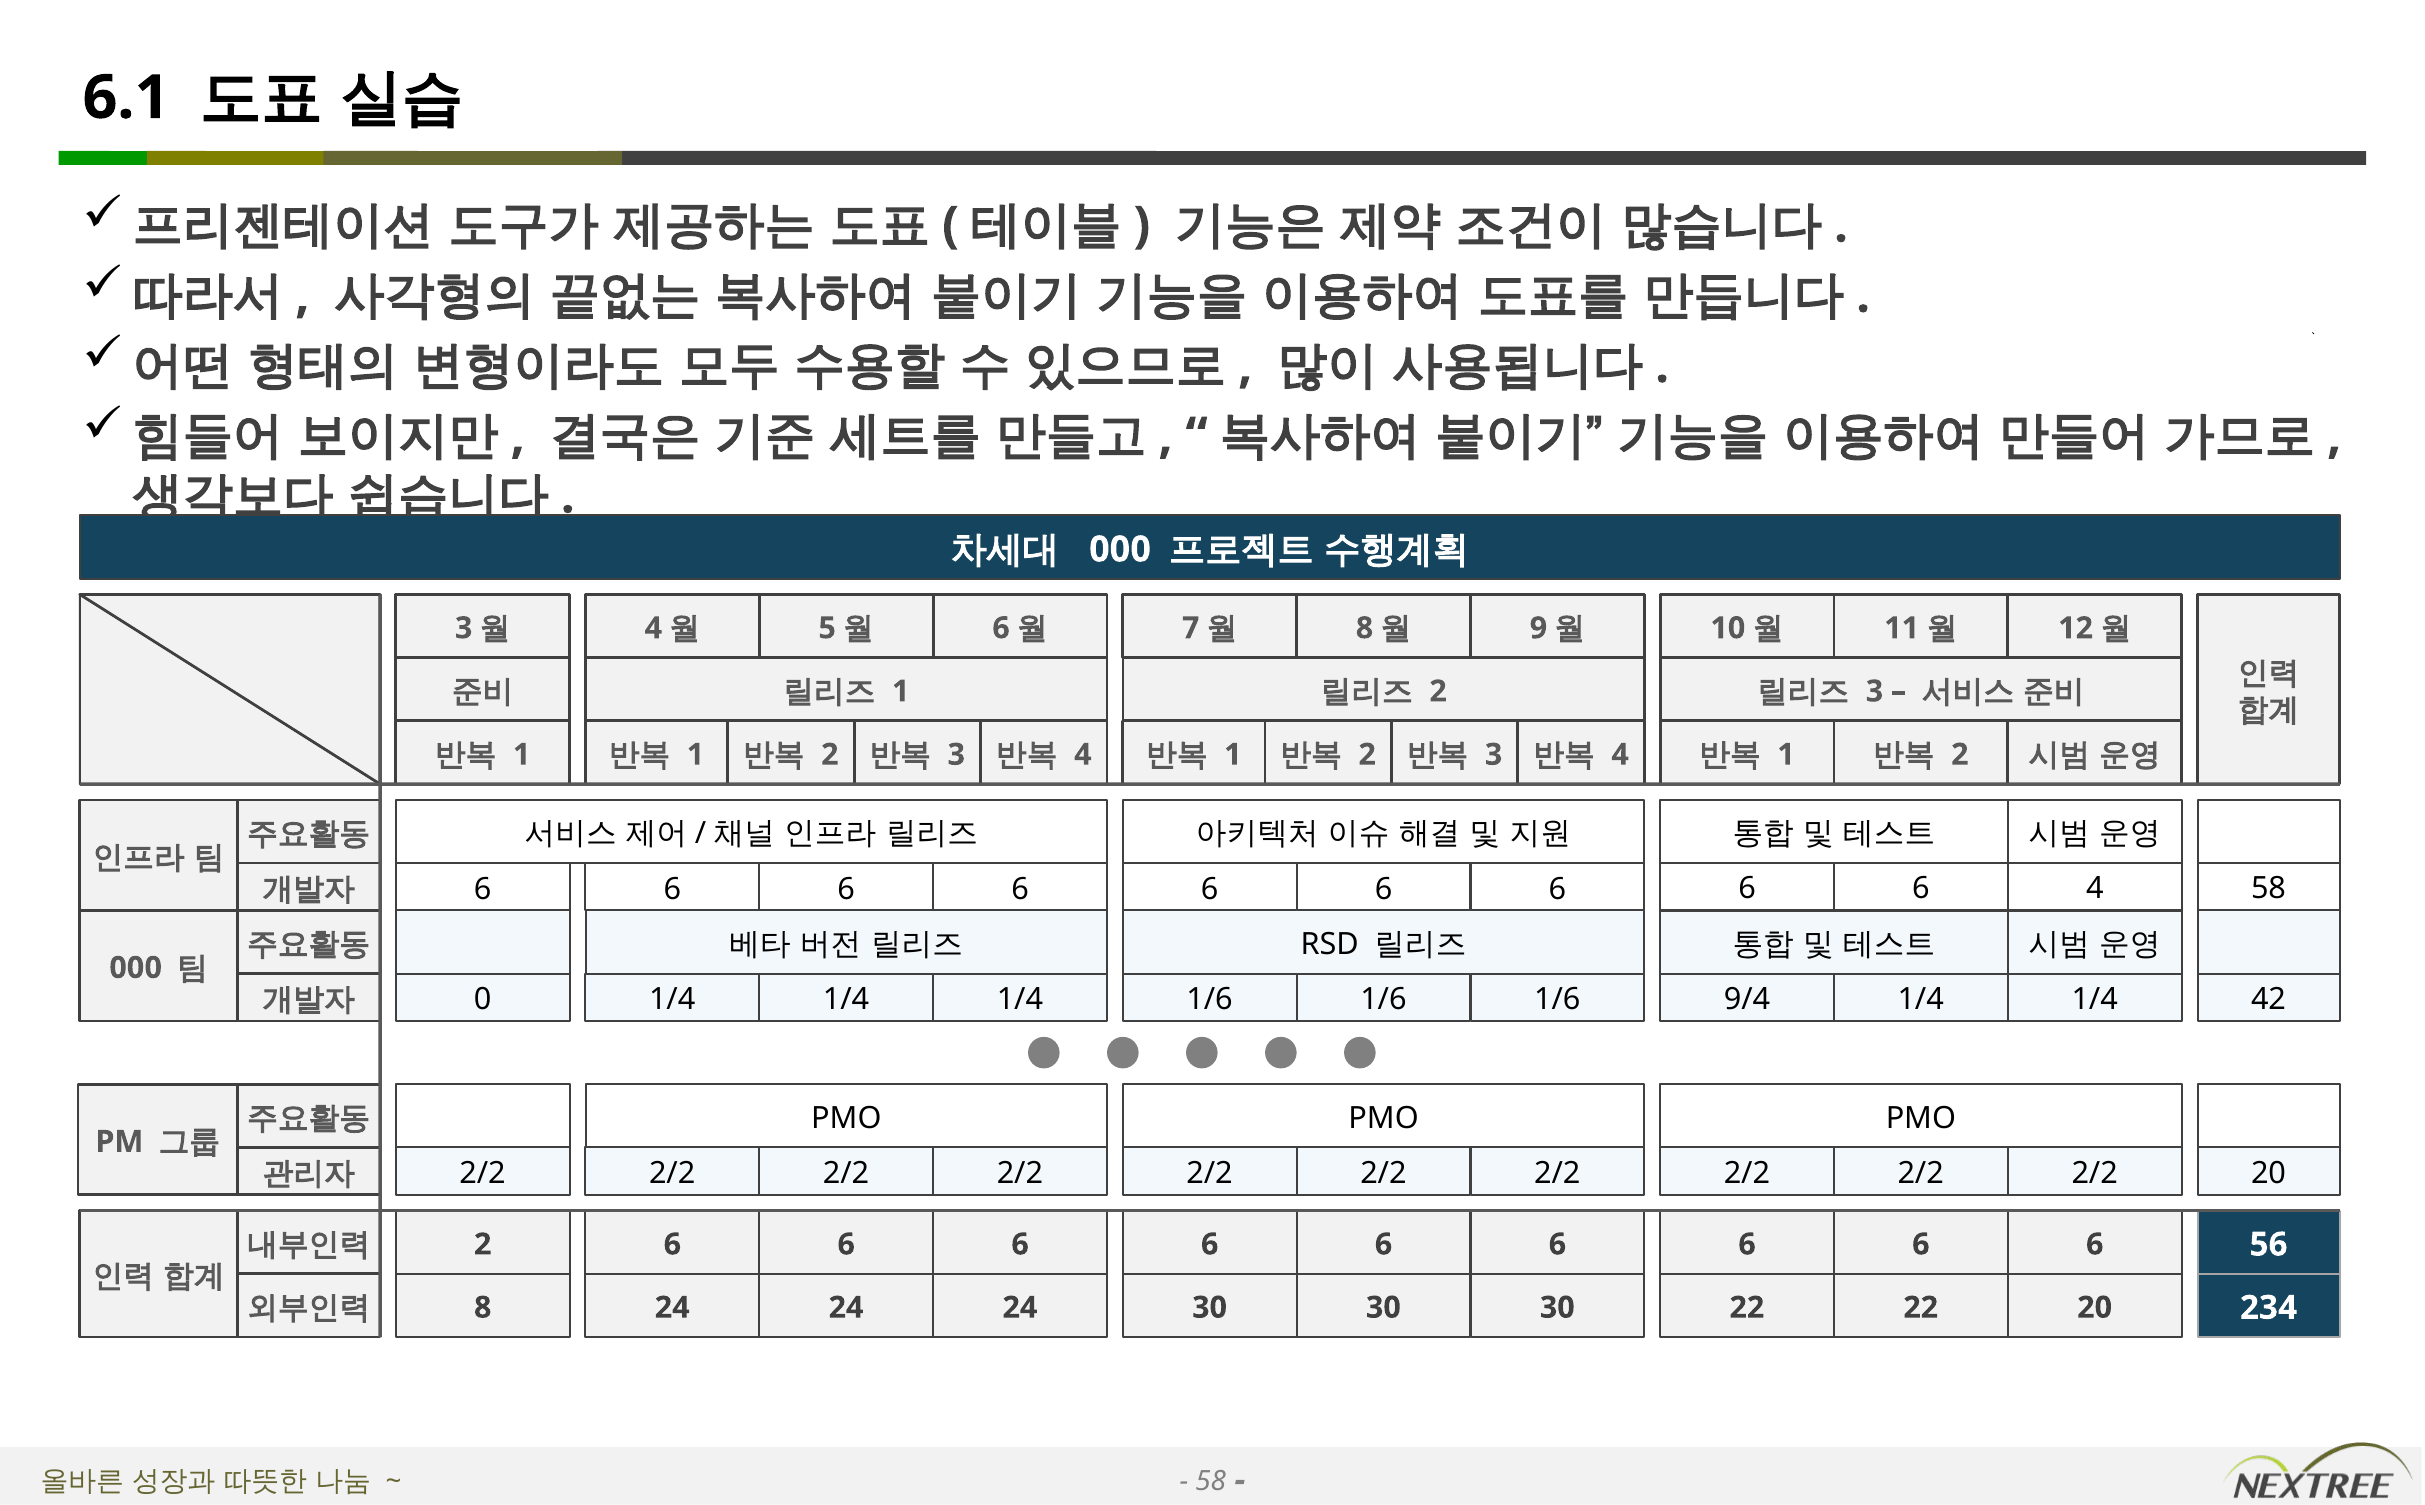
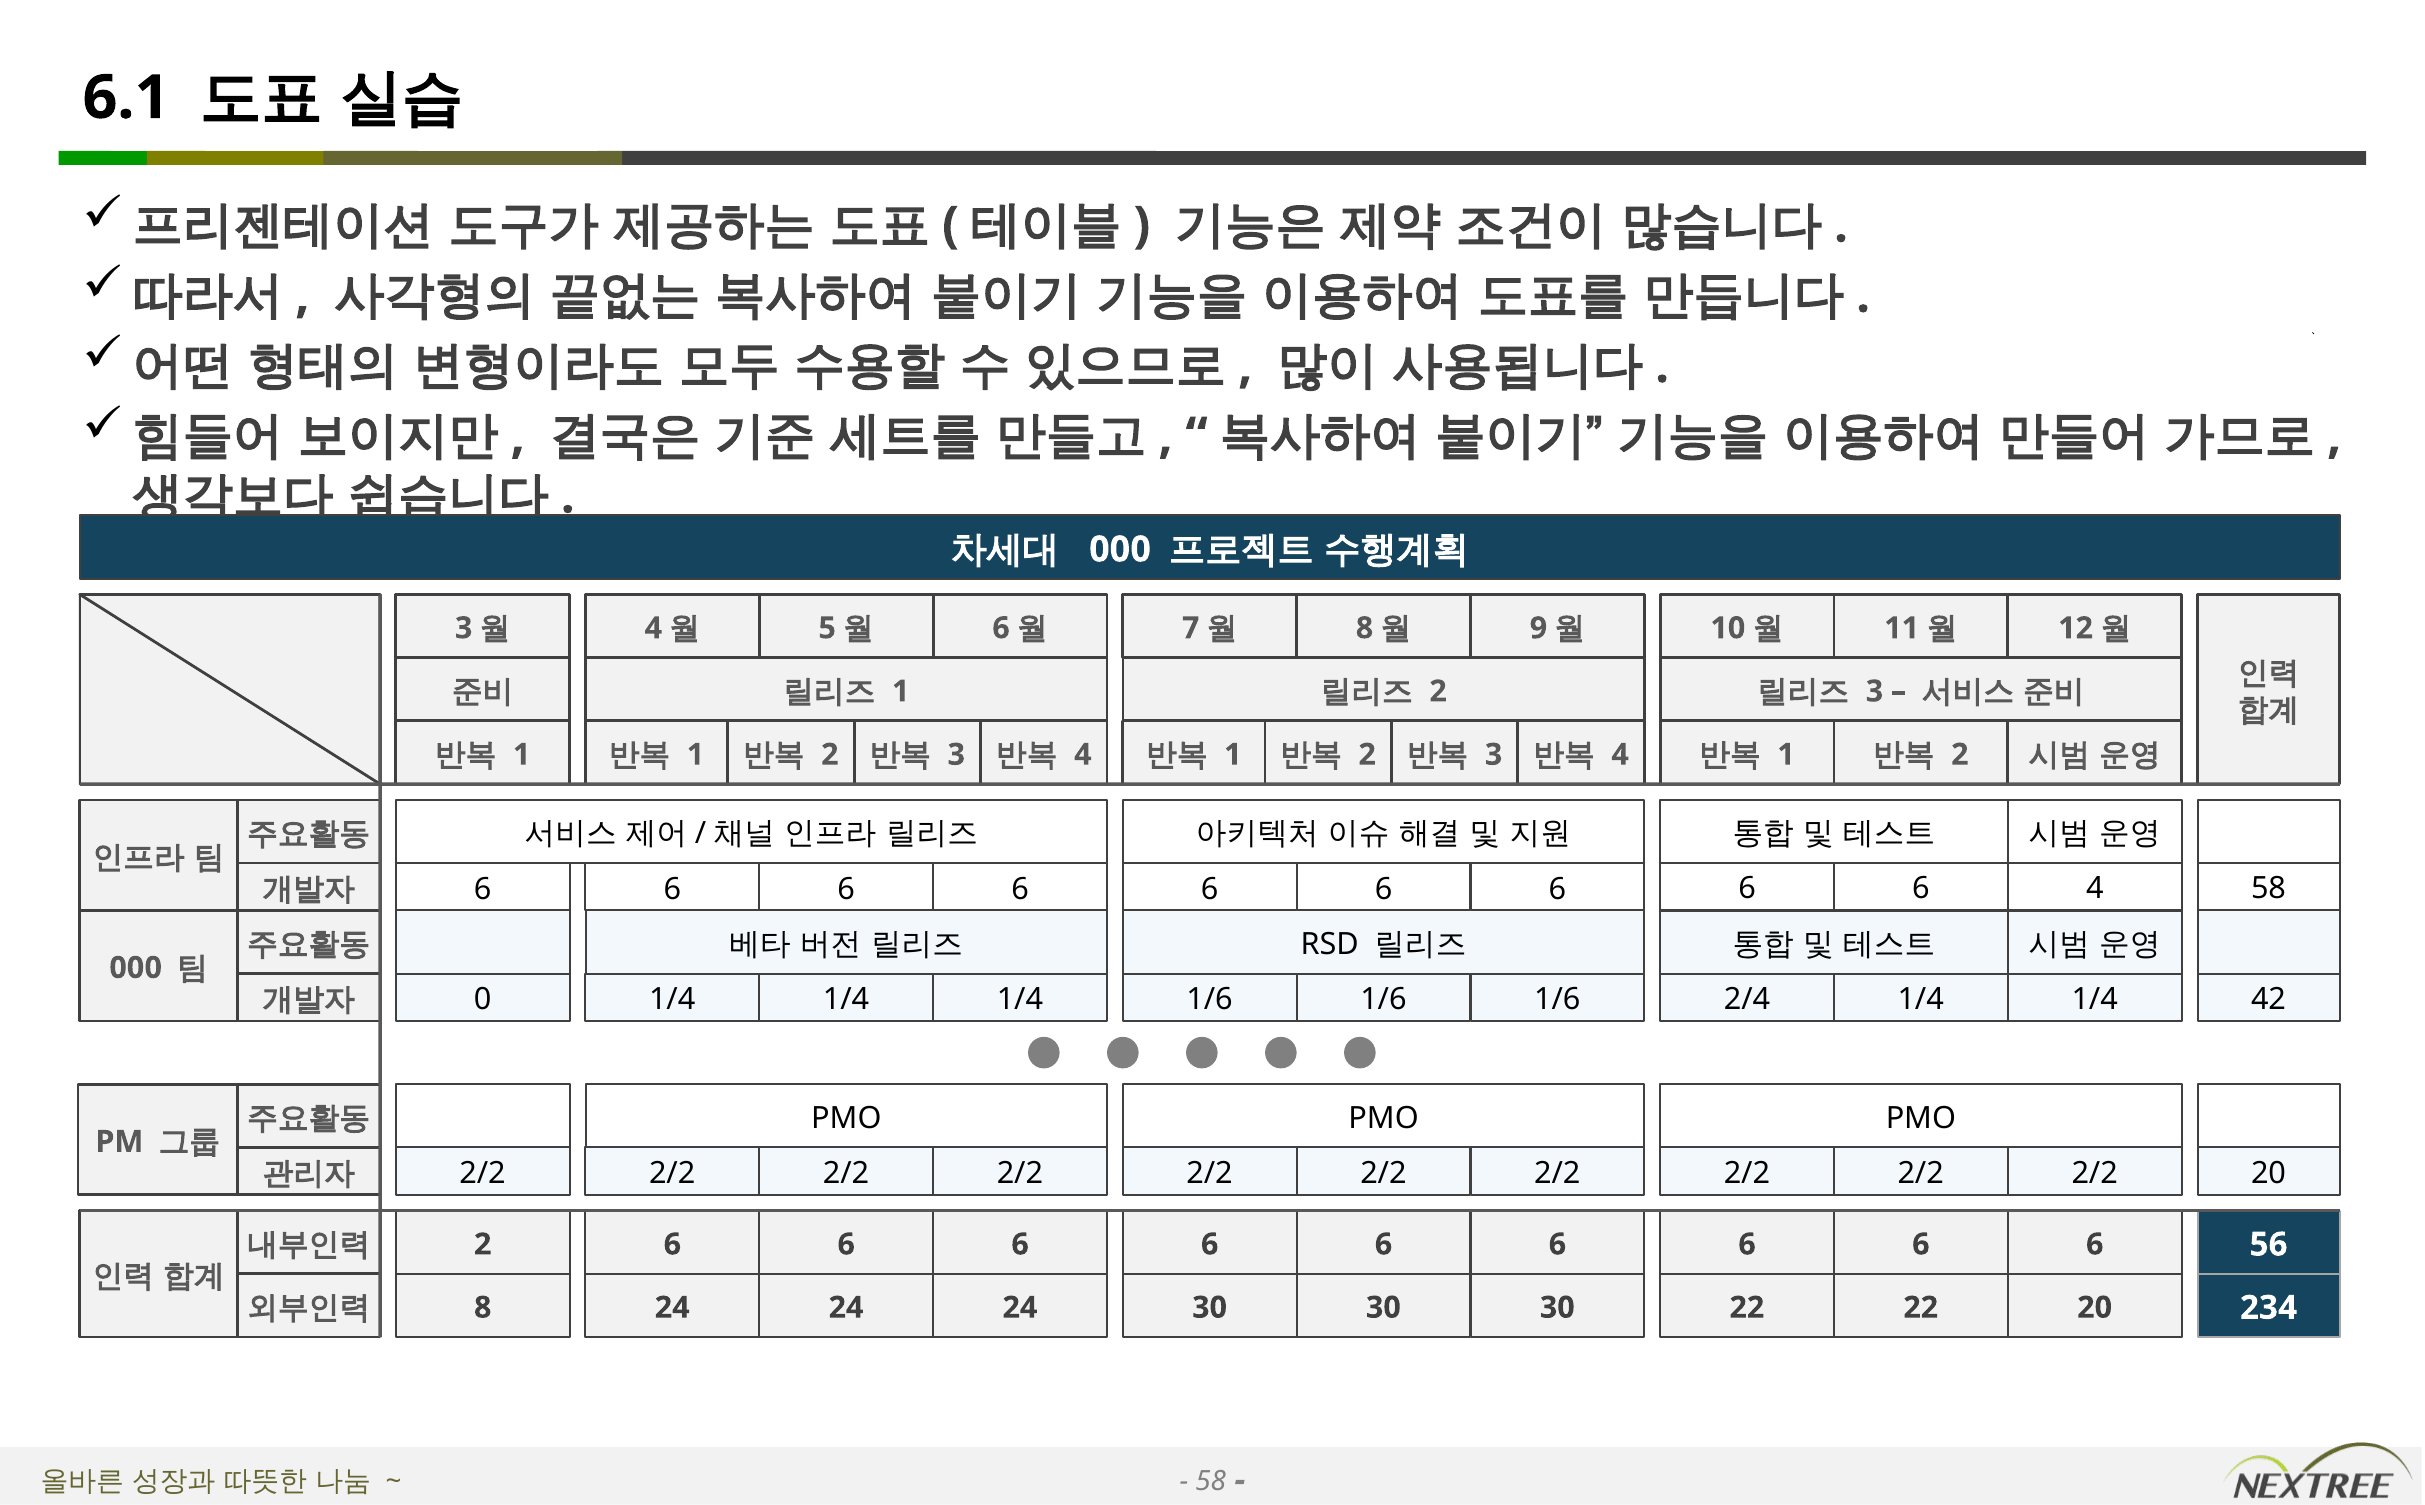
9/4: 9/4 -> 2/4
